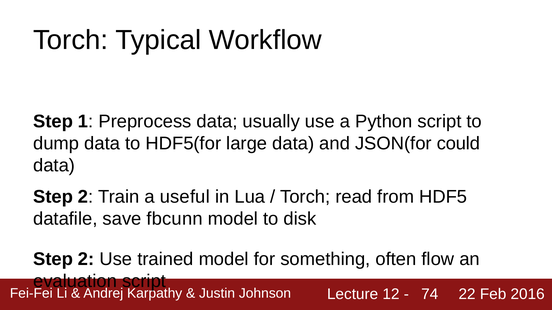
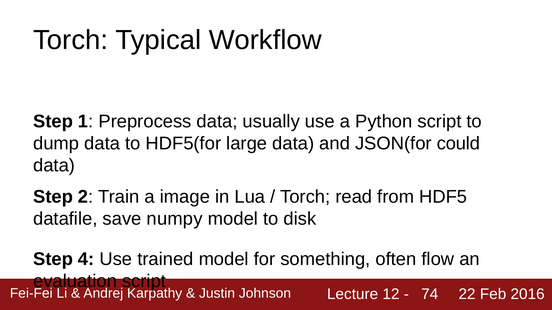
useful: useful -> image
fbcunn: fbcunn -> numpy
2 at (86, 260): 2 -> 4
